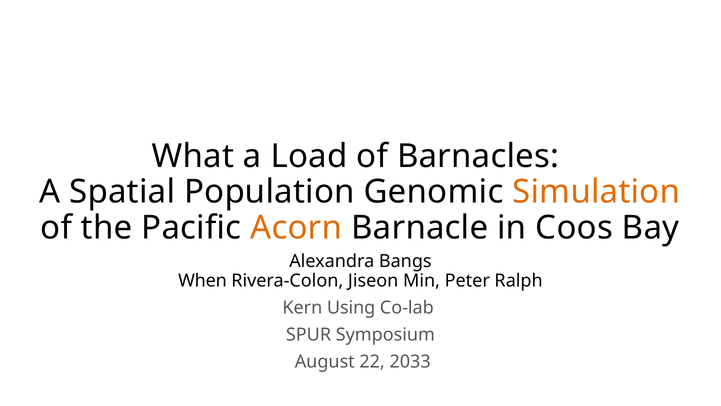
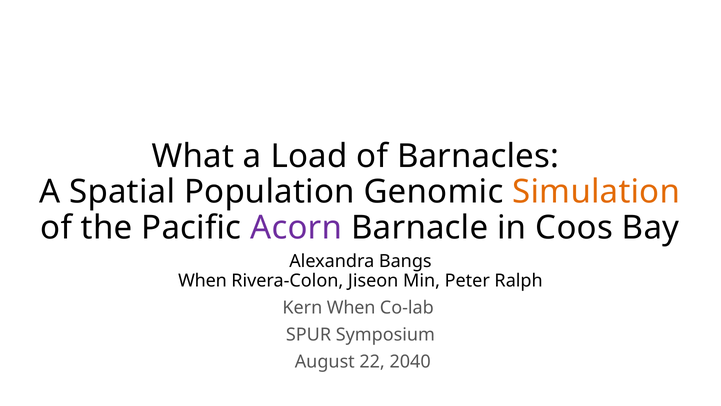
Acorn colour: orange -> purple
Kern Using: Using -> When
2033: 2033 -> 2040
